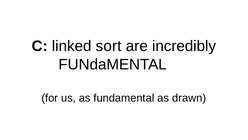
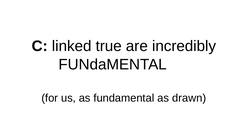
sort: sort -> true
